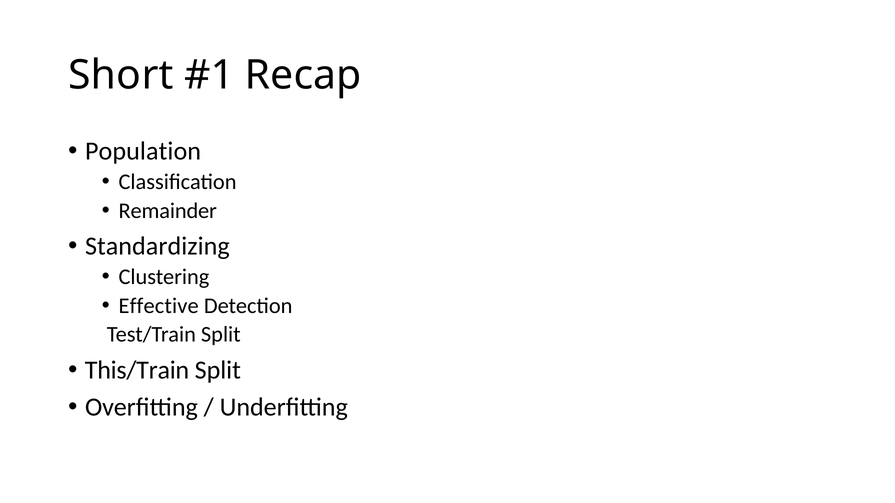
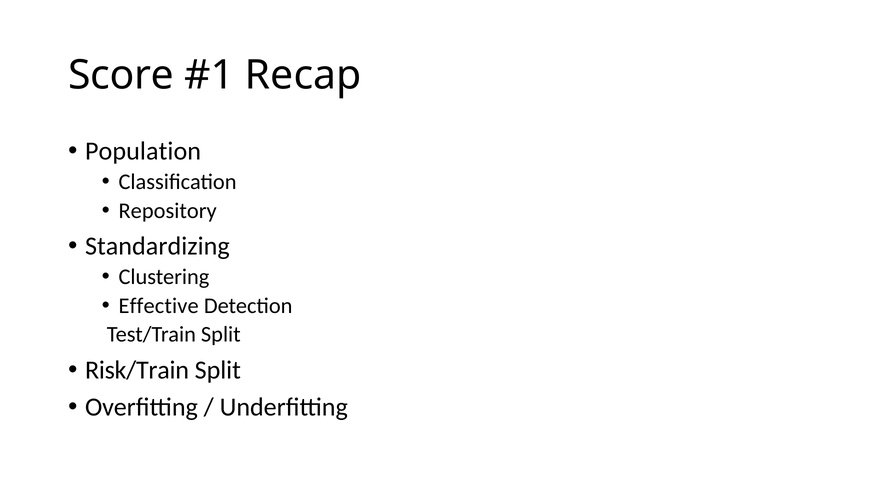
Short: Short -> Score
Remainder: Remainder -> Repository
This/Train: This/Train -> Risk/Train
